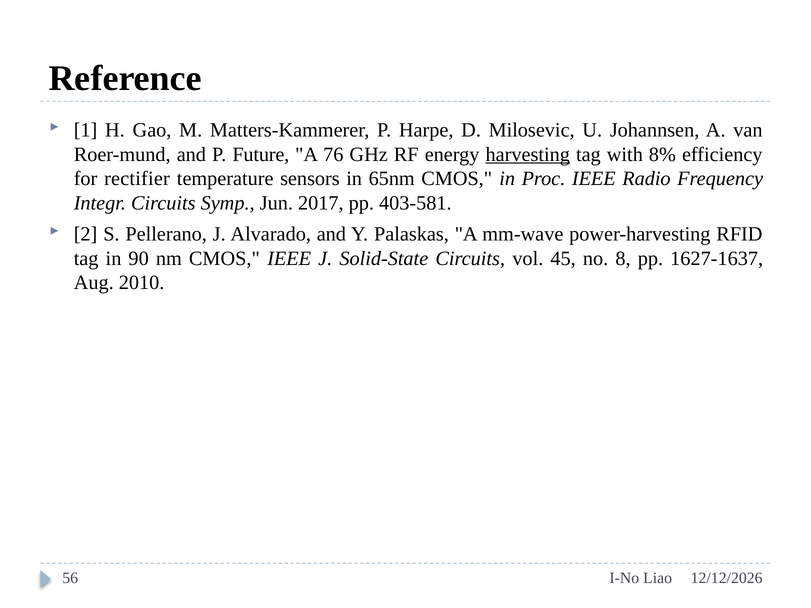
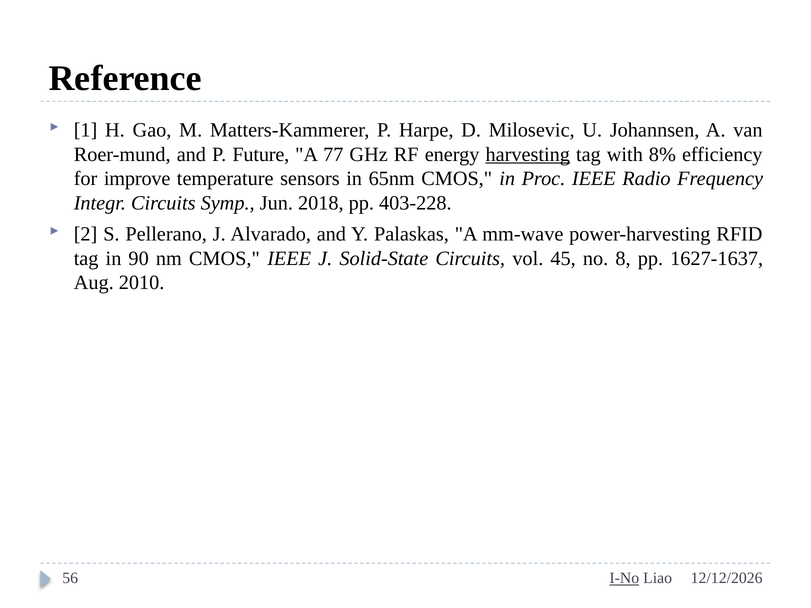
76: 76 -> 77
rectifier: rectifier -> improve
2017: 2017 -> 2018
403-581: 403-581 -> 403-228
I-No underline: none -> present
